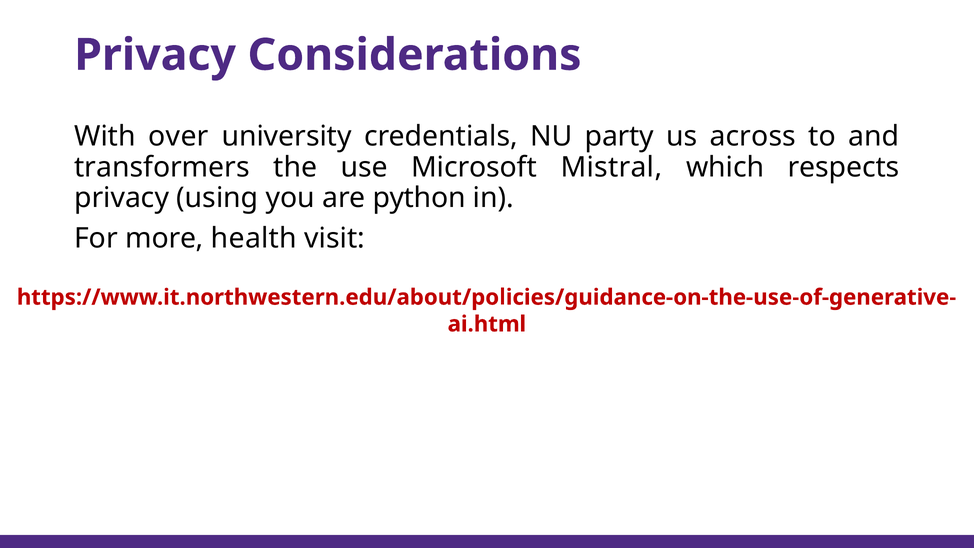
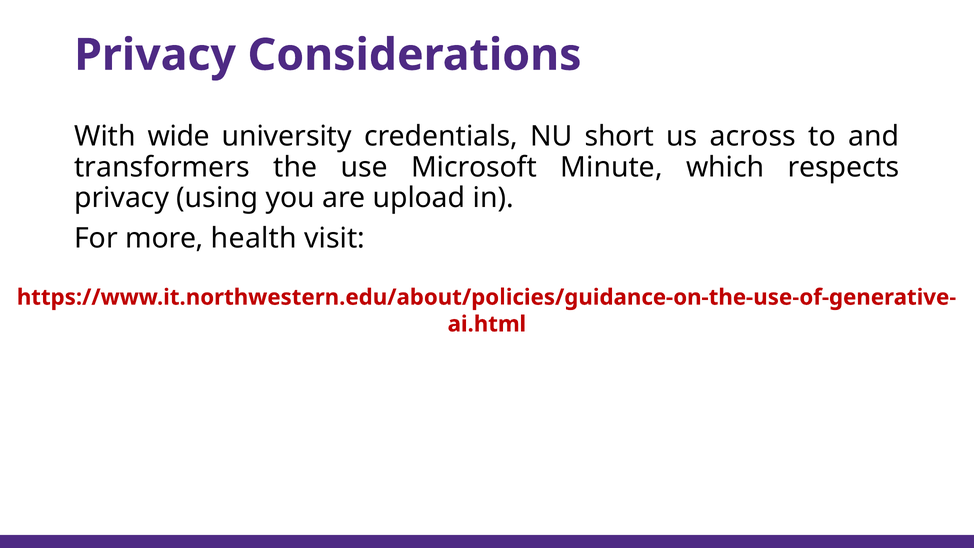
over: over -> wide
party: party -> short
Mistral: Mistral -> Minute
python: python -> upload
